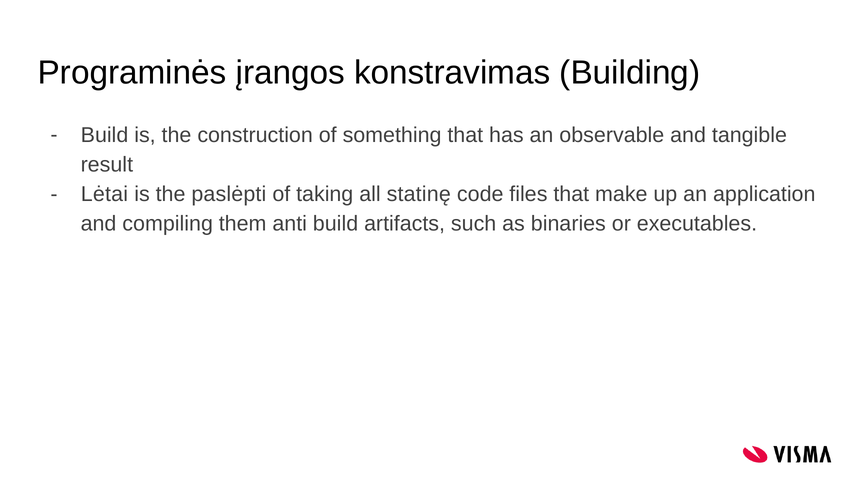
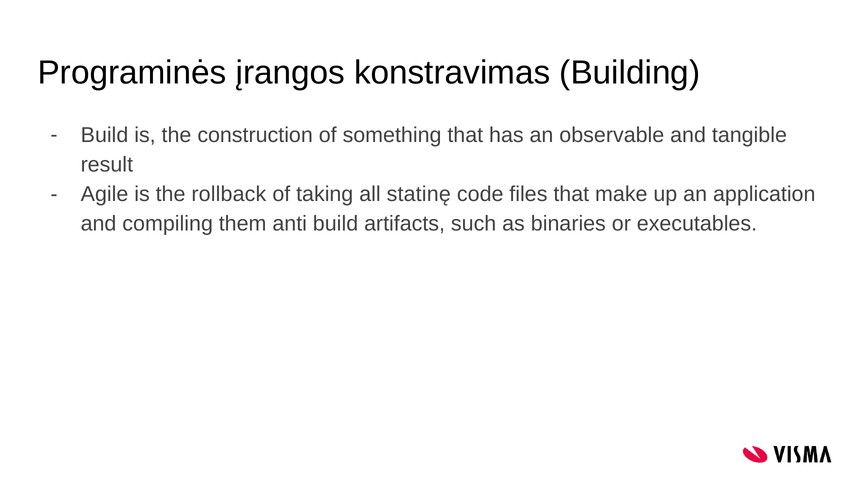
Lėtai: Lėtai -> Agile
paslėpti: paslėpti -> rollback
